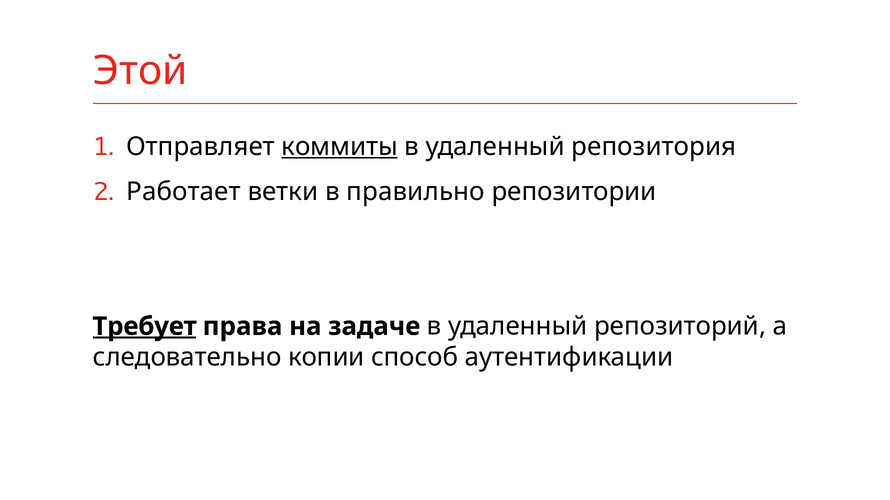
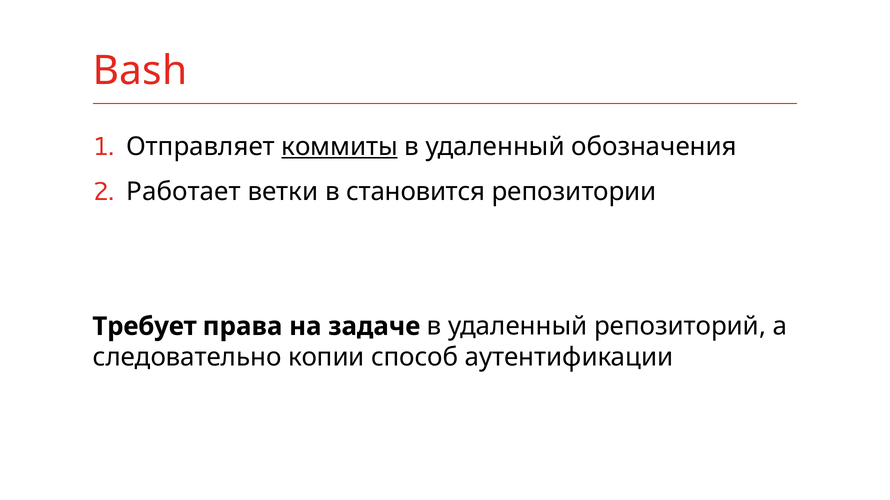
Этой: Этой -> Bash
репозитория: репозитория -> обозначения
правильно: правильно -> становится
Требует underline: present -> none
